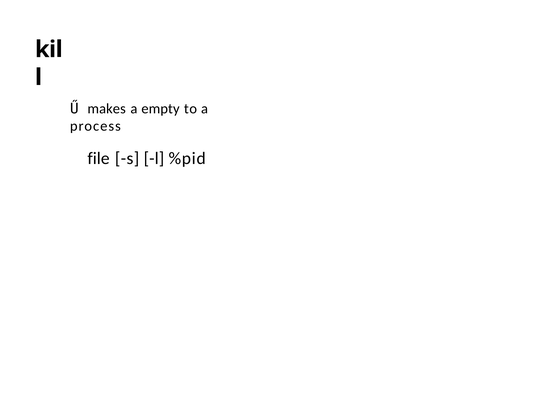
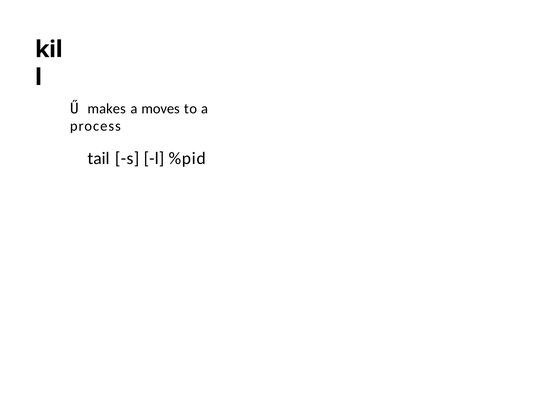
empty: empty -> moves
file: file -> tail
